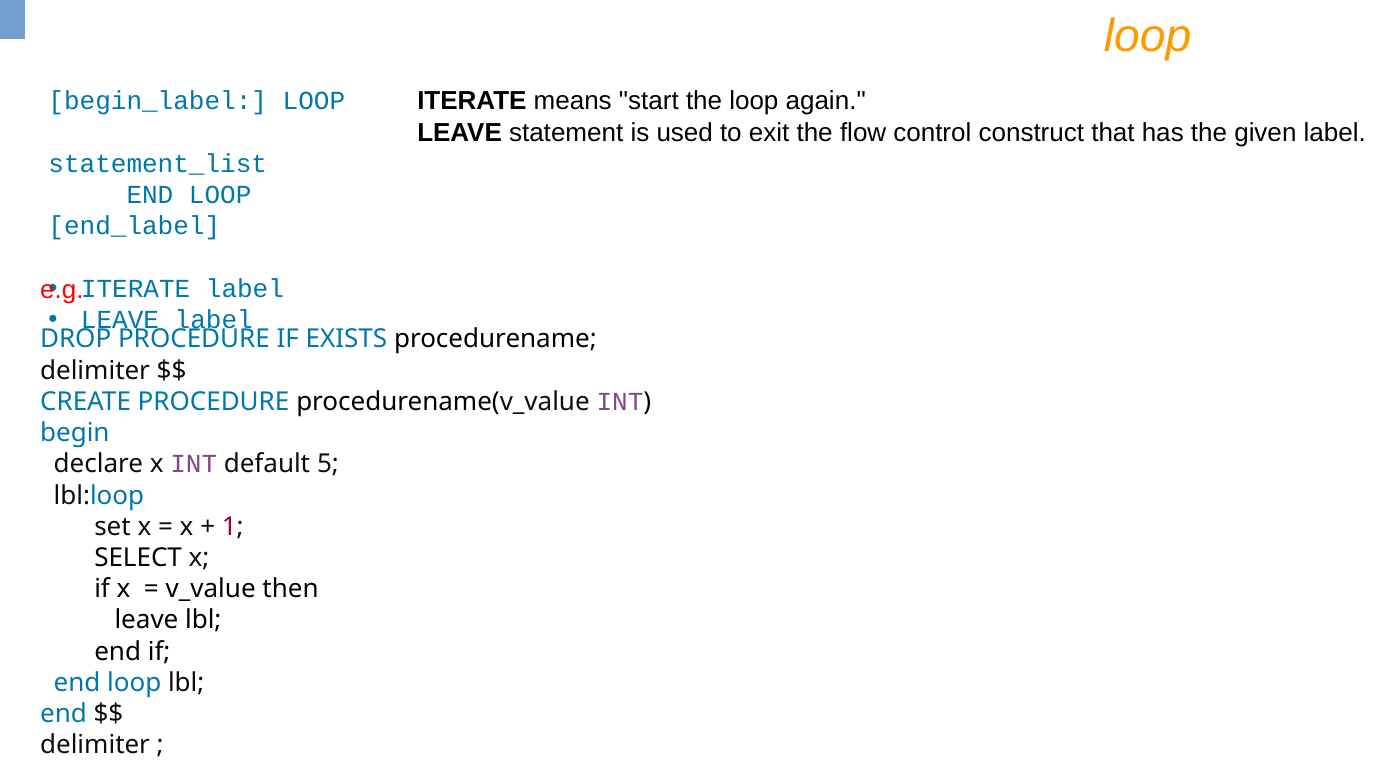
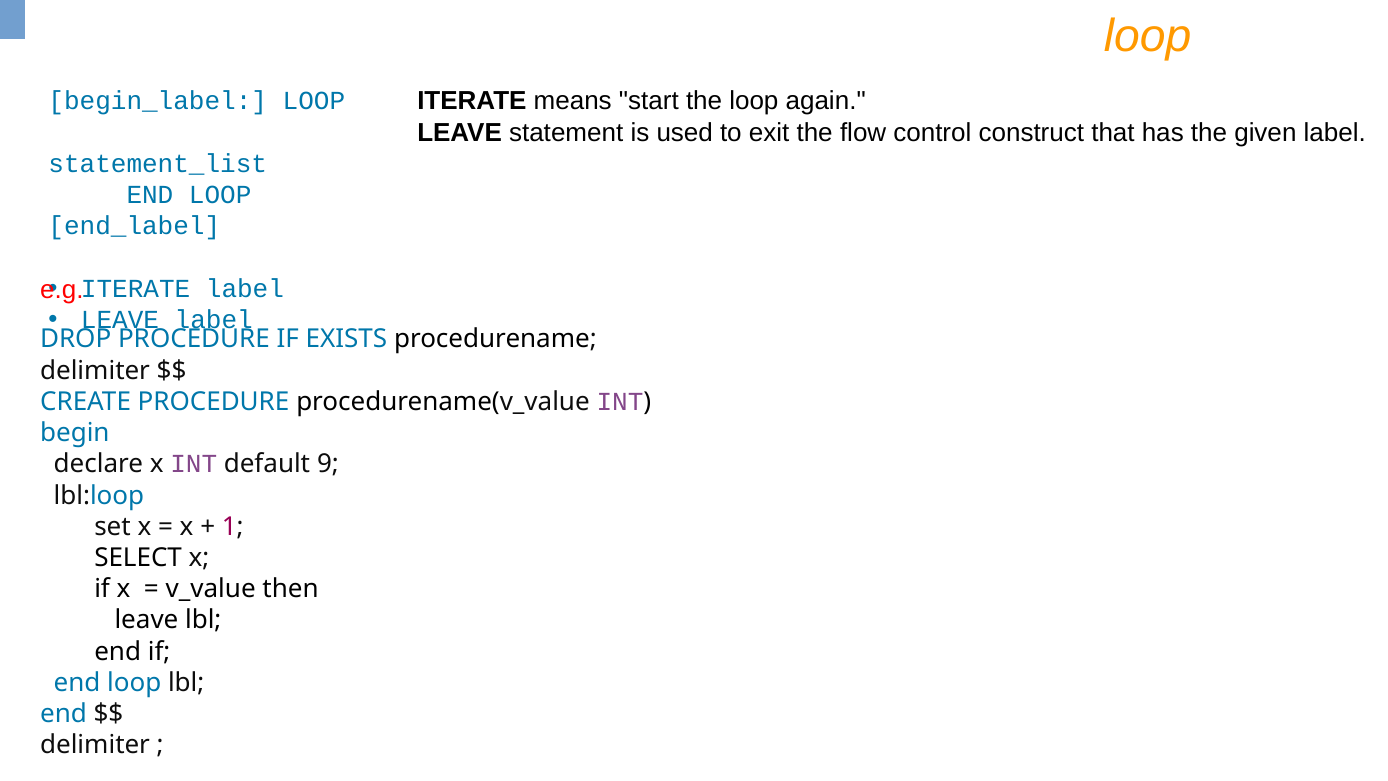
5: 5 -> 9
